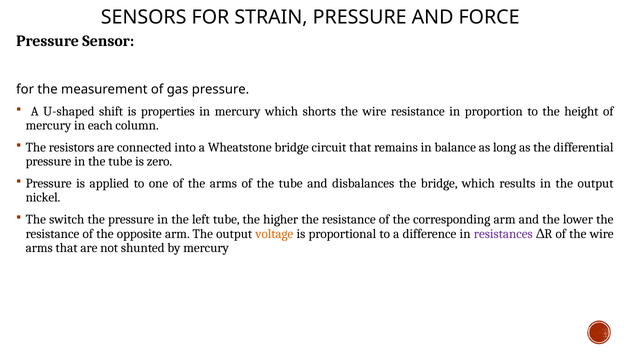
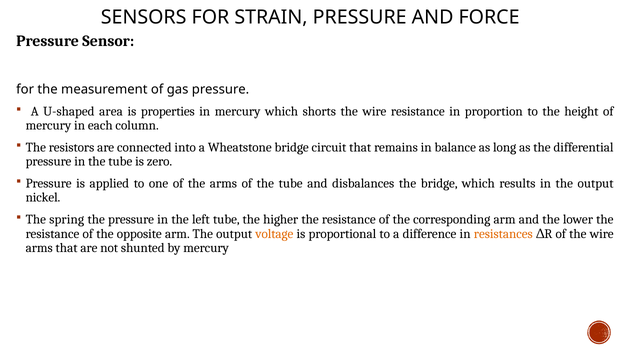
shift: shift -> area
switch: switch -> spring
resistances colour: purple -> orange
